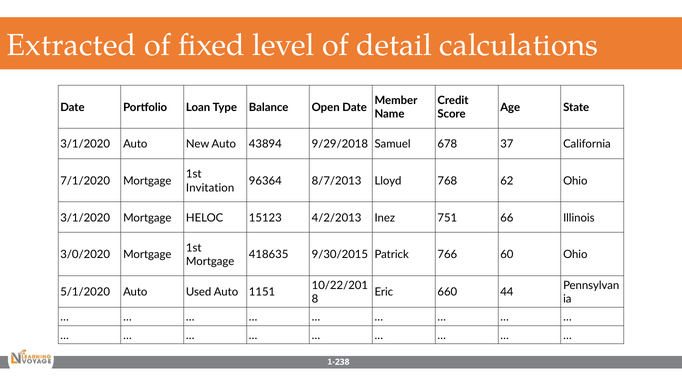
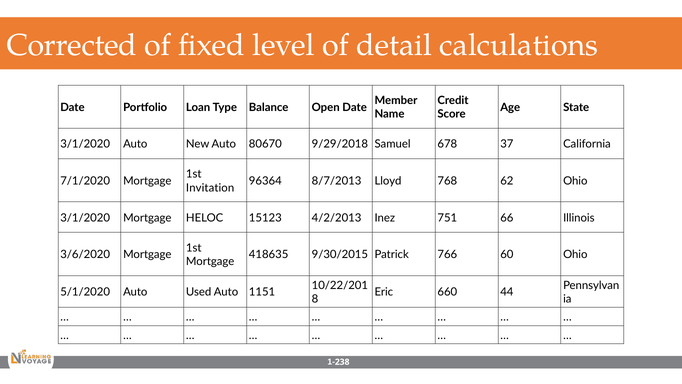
Extracted: Extracted -> Corrected
43894: 43894 -> 80670
3/0/2020: 3/0/2020 -> 3/6/2020
